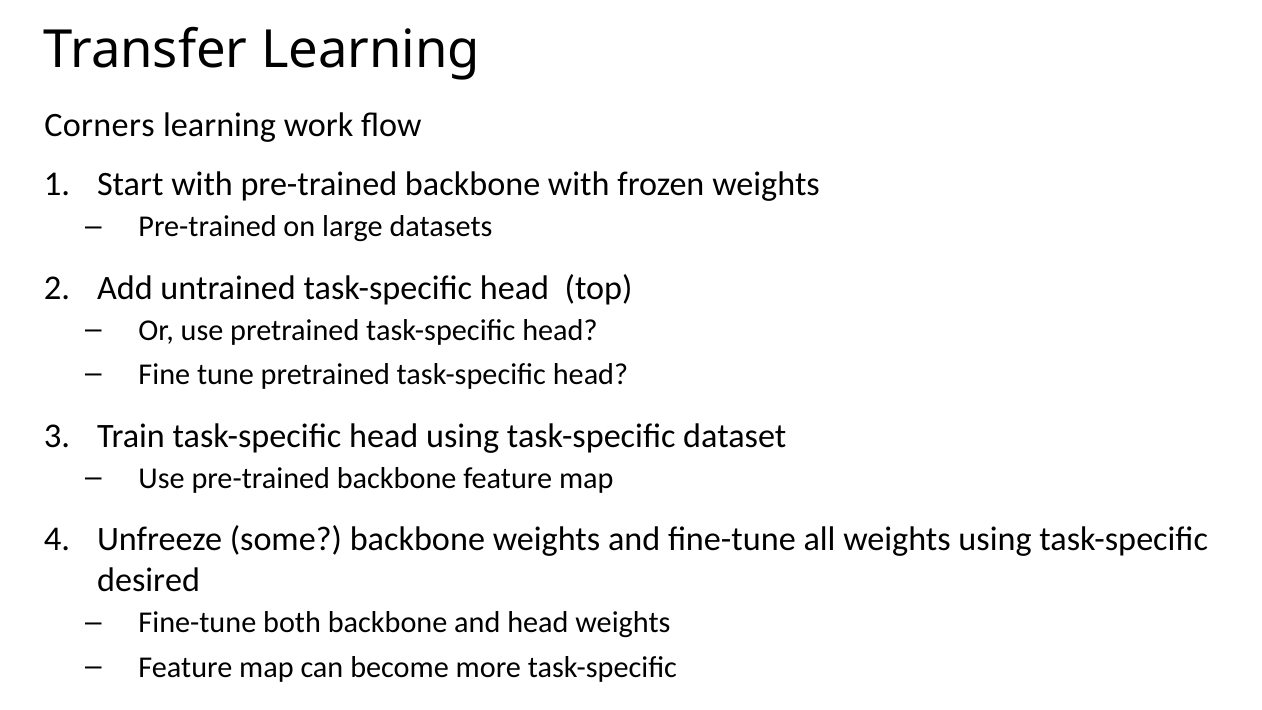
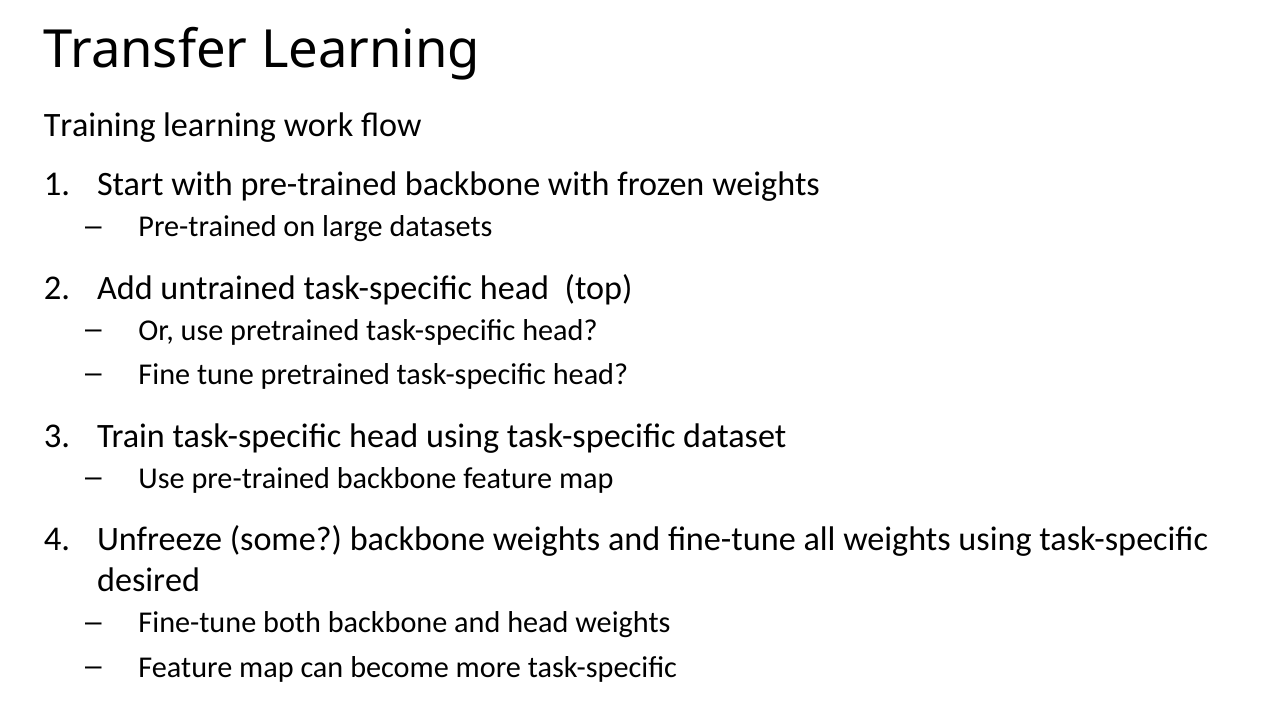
Corners: Corners -> Training
